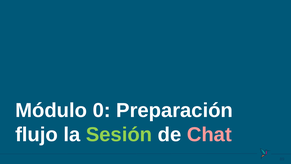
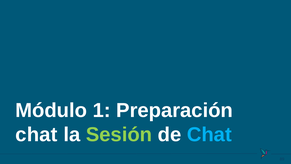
0: 0 -> 1
flujo at (37, 134): flujo -> chat
Chat at (209, 134) colour: pink -> light blue
